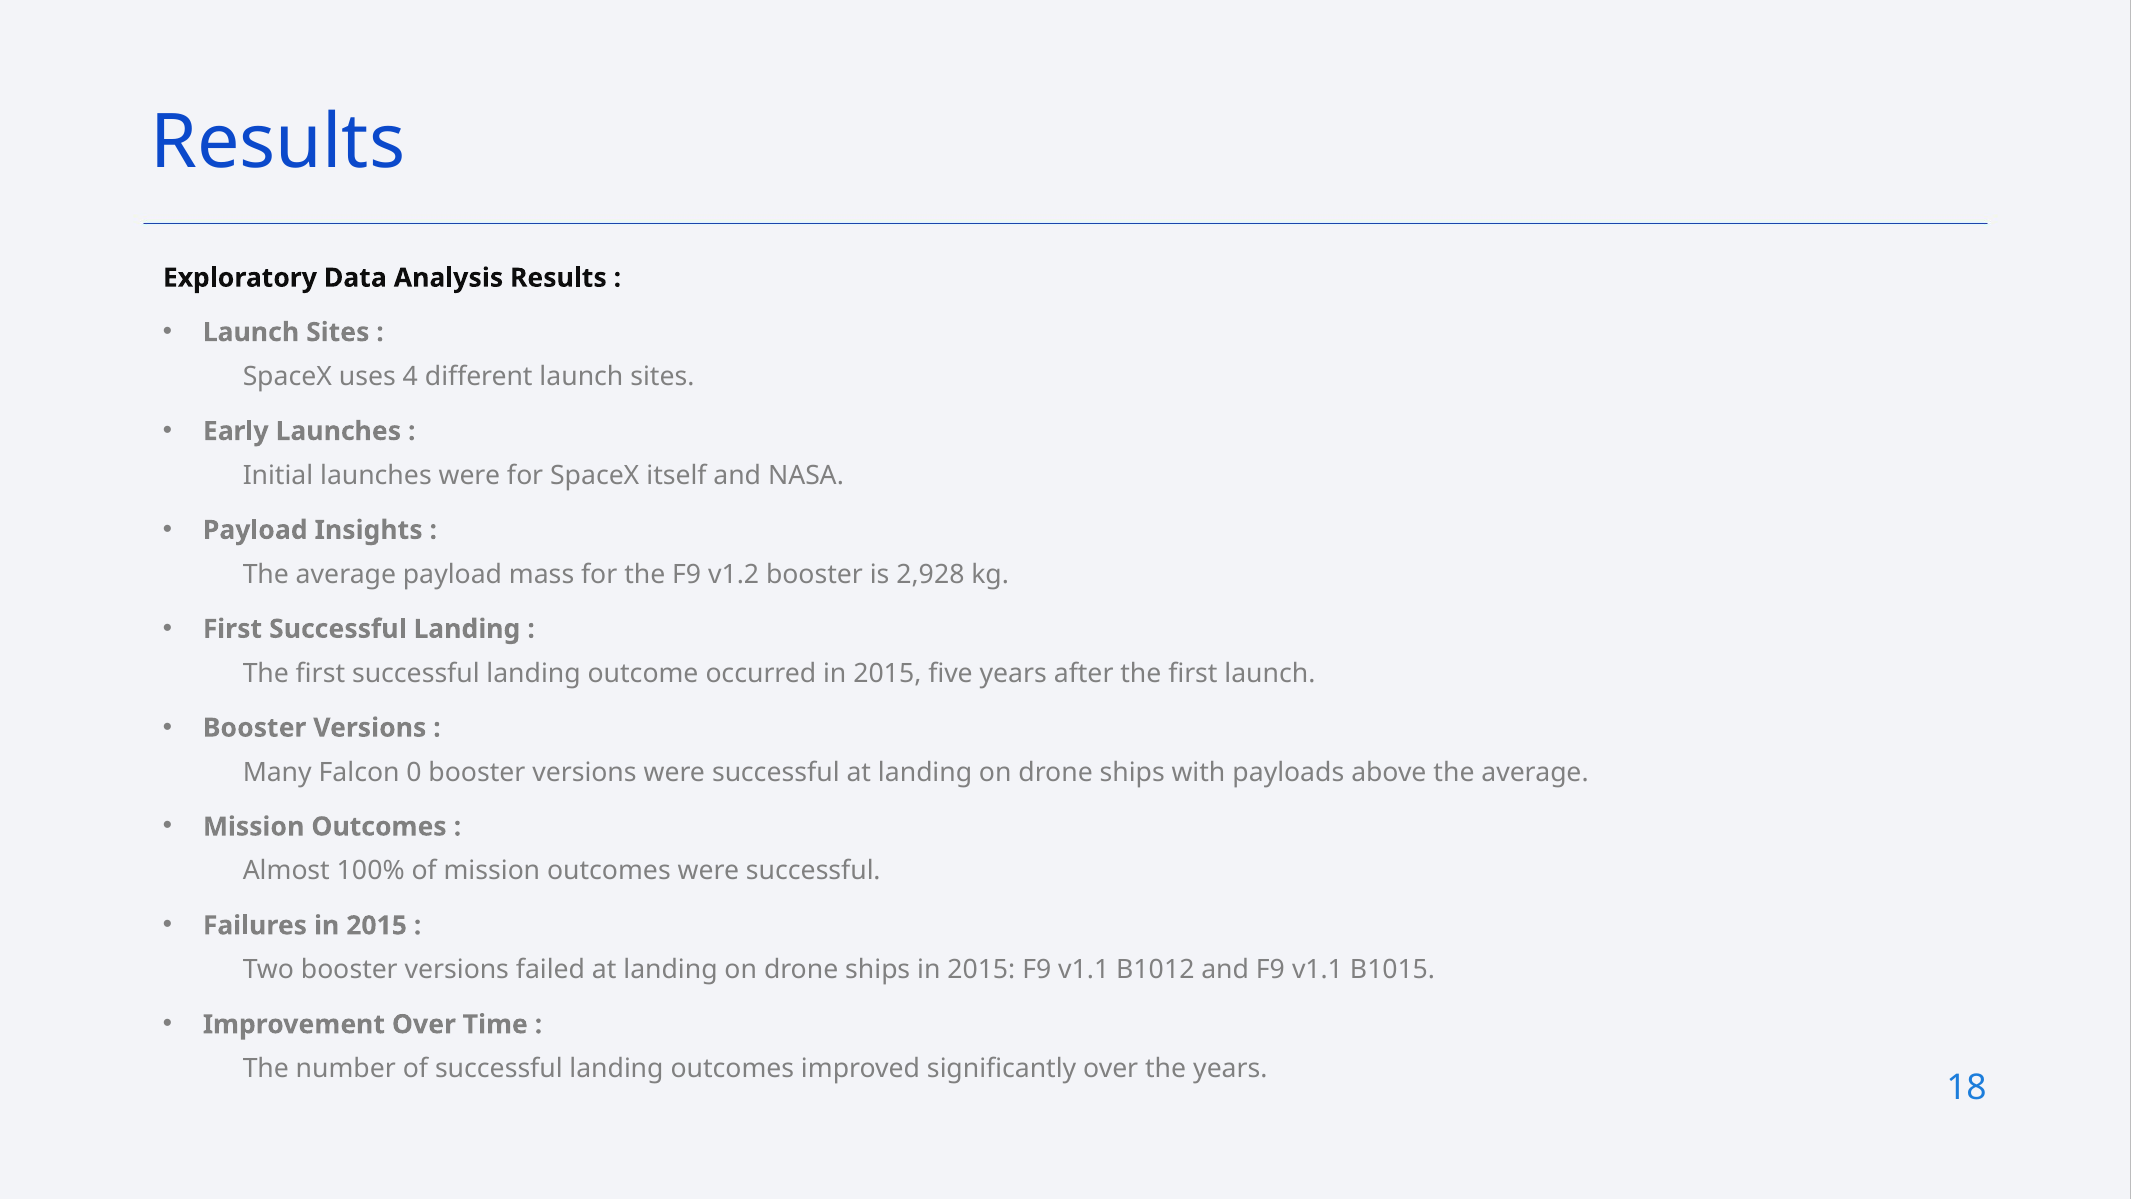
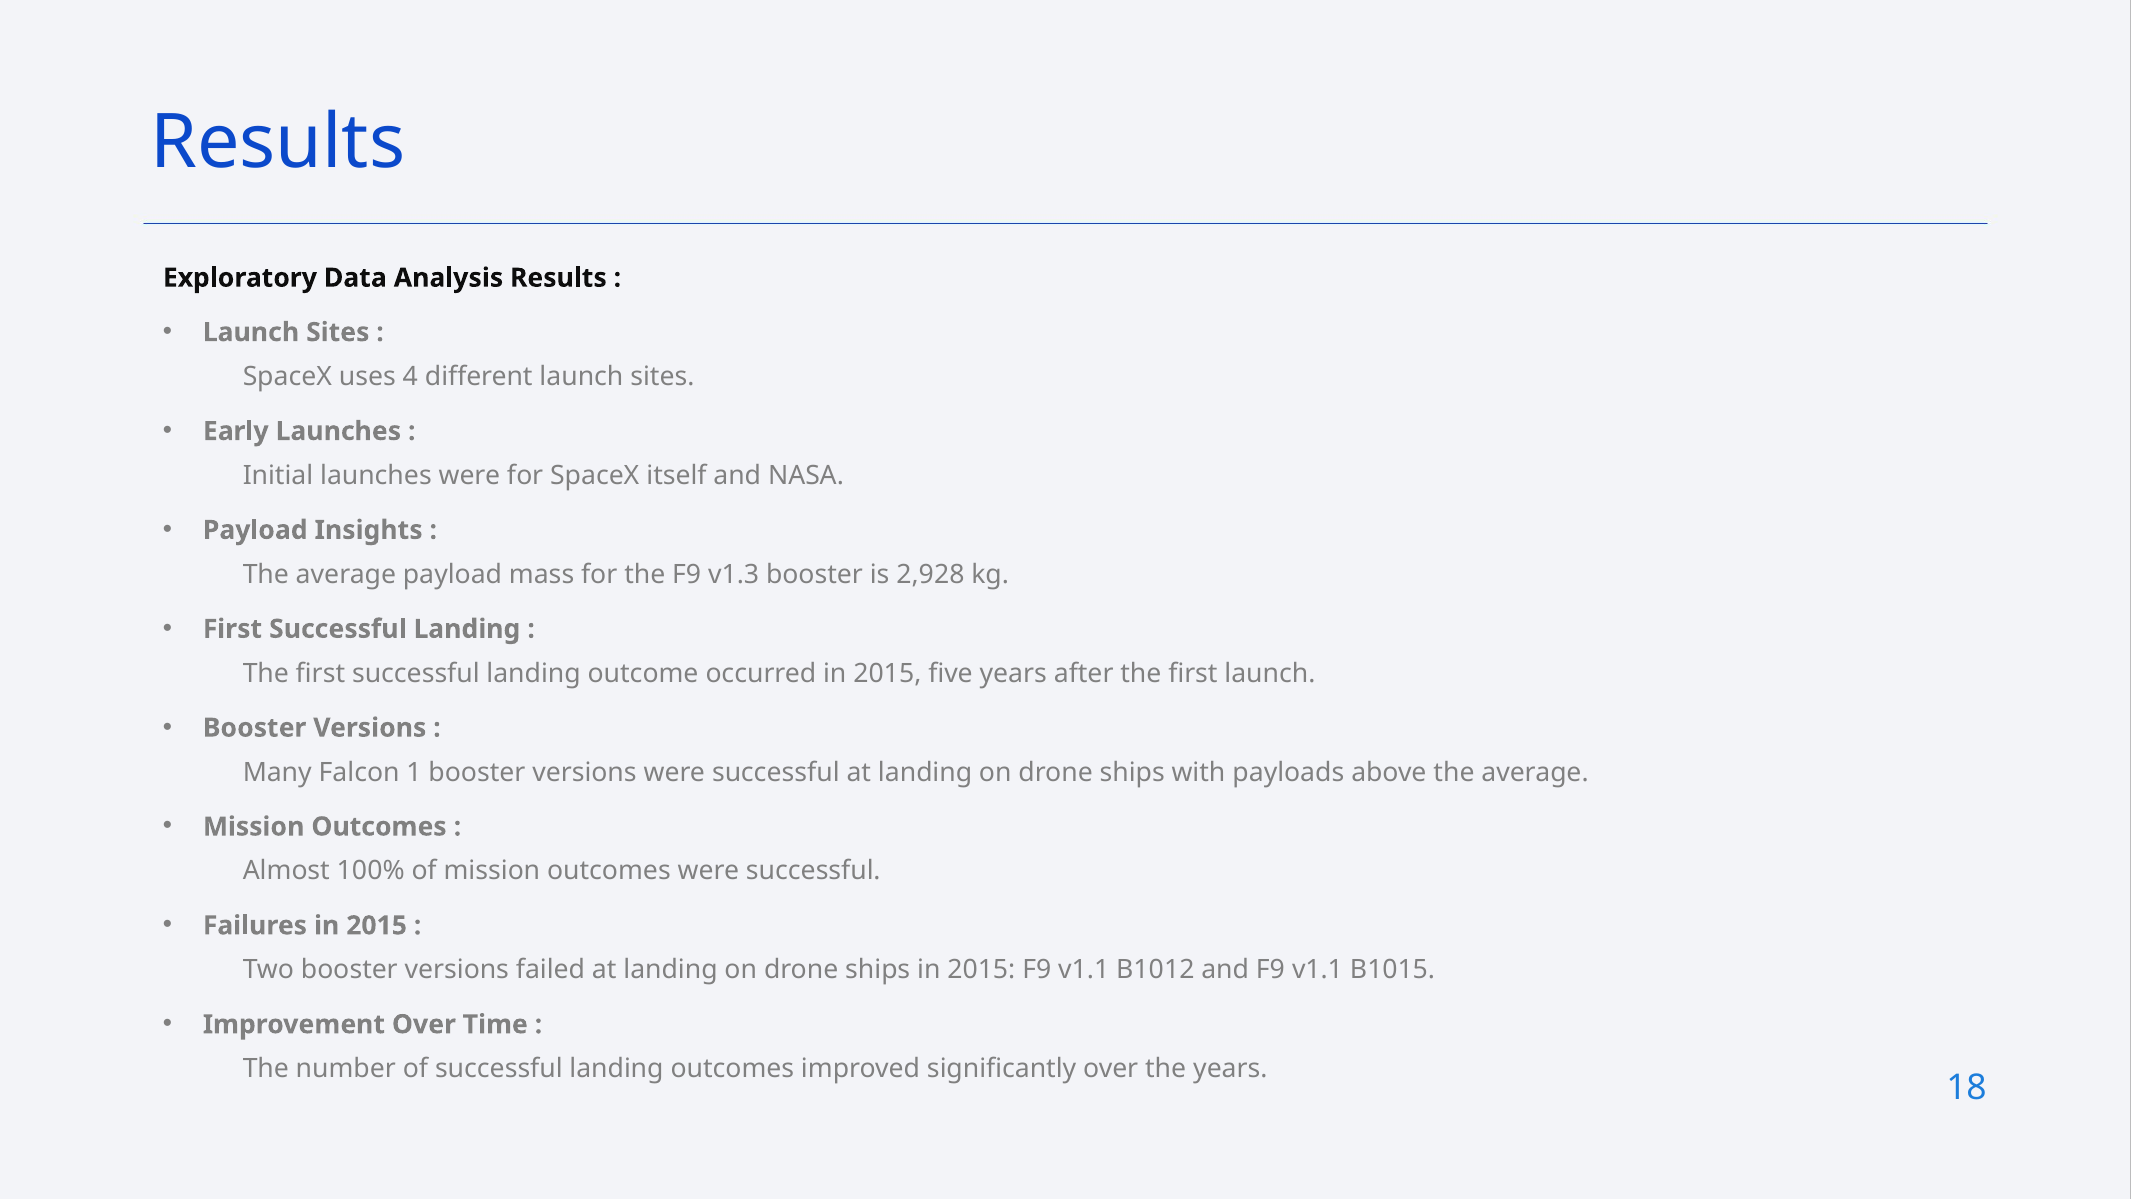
v1.2: v1.2 -> v1.3
0: 0 -> 1
